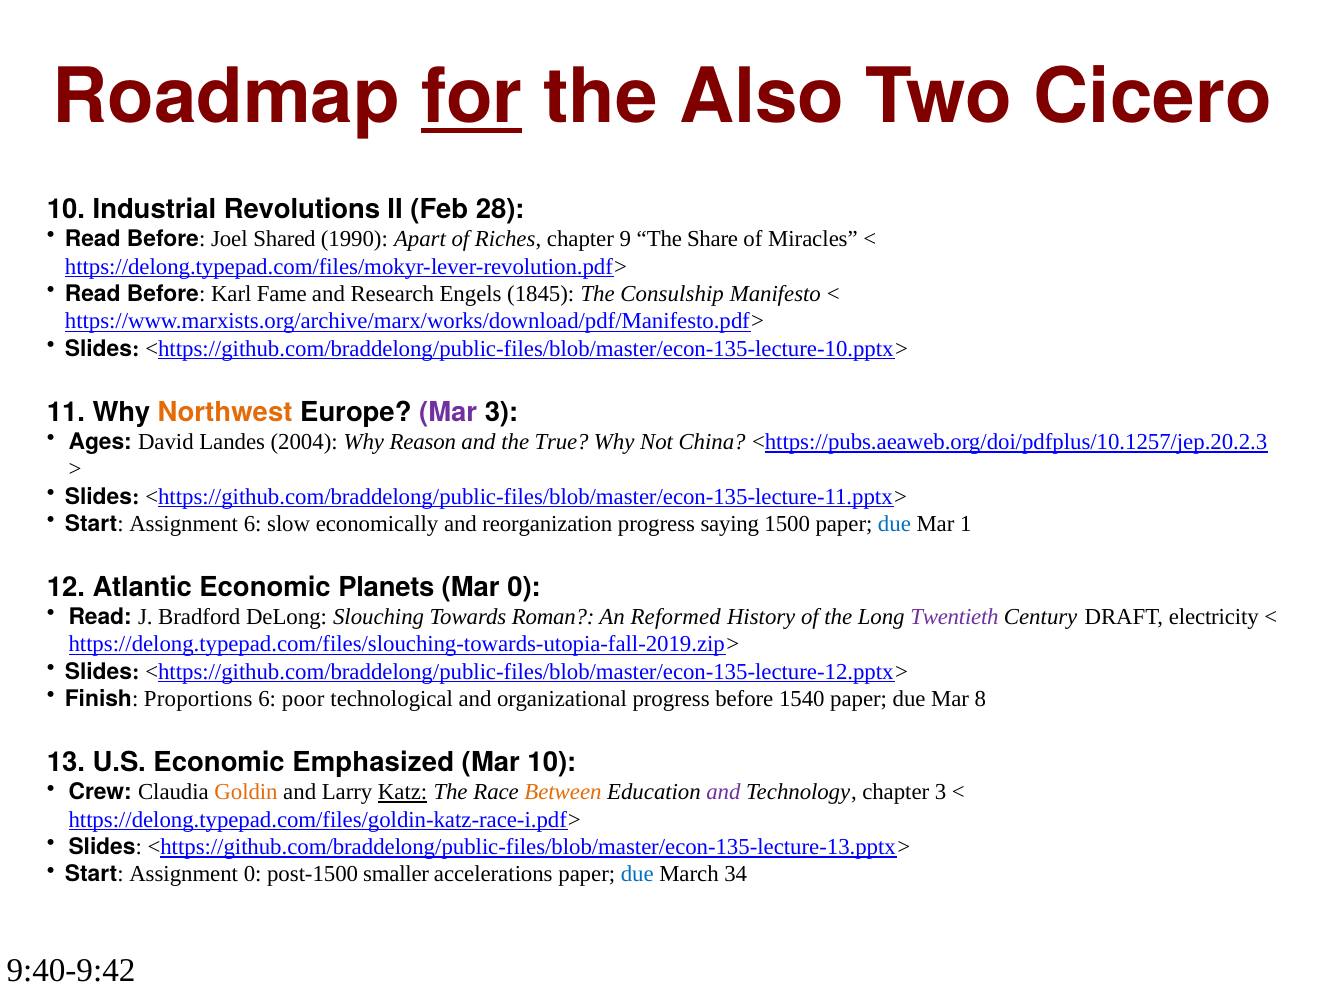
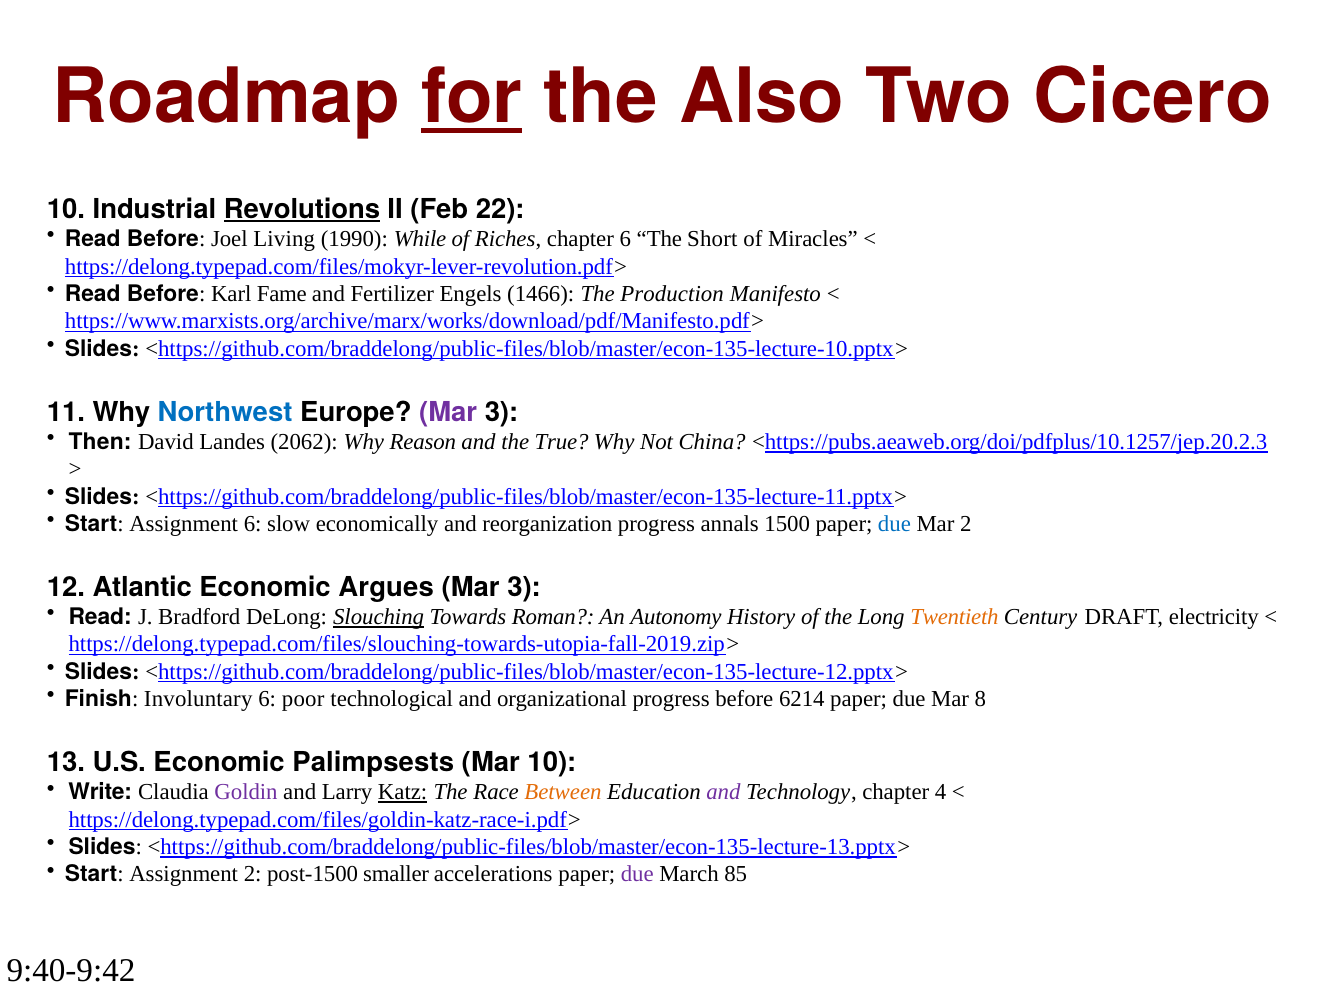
Revolutions underline: none -> present
28: 28 -> 22
Shared: Shared -> Living
Apart: Apart -> While
chapter 9: 9 -> 6
Share: Share -> Short
Research: Research -> Fertilizer
1845: 1845 -> 1466
Consulship: Consulship -> Production
Northwest colour: orange -> blue
Ages: Ages -> Then
2004: 2004 -> 2062
saying: saying -> annals
Mar 1: 1 -> 2
Planets: Planets -> Argues
0 at (524, 587): 0 -> 3
Slouching underline: none -> present
Reformed: Reformed -> Autonomy
Twentieth colour: purple -> orange
Proportions: Proportions -> Involuntary
1540: 1540 -> 6214
Emphasized: Emphasized -> Palimpsests
Crew: Crew -> Write
Goldin colour: orange -> purple
chapter 3: 3 -> 4
Assignment 0: 0 -> 2
due at (637, 874) colour: blue -> purple
34: 34 -> 85
